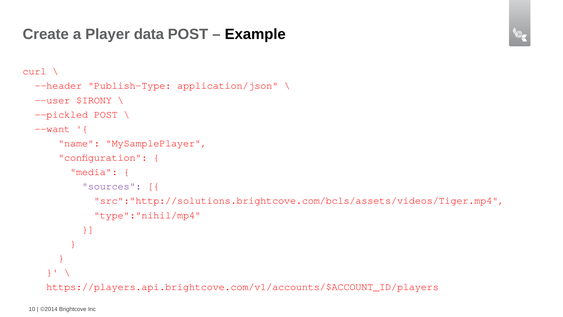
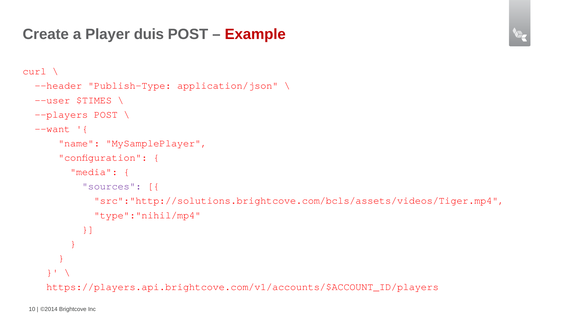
data: data -> duis
Example colour: black -> red
$IRONY: $IRONY -> $TIMES
--pickled: --pickled -> --players
